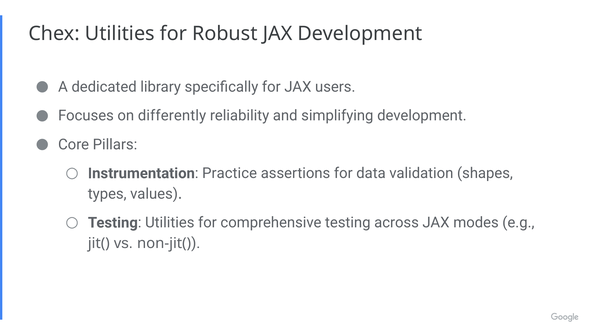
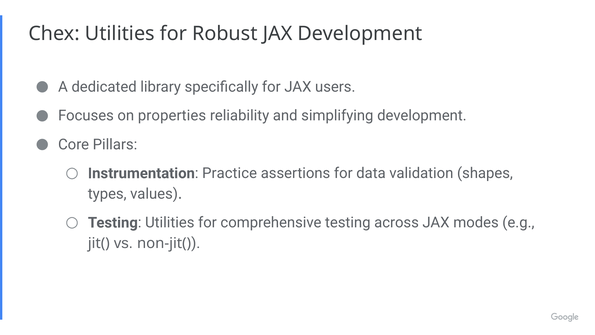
differently: differently -> properties
